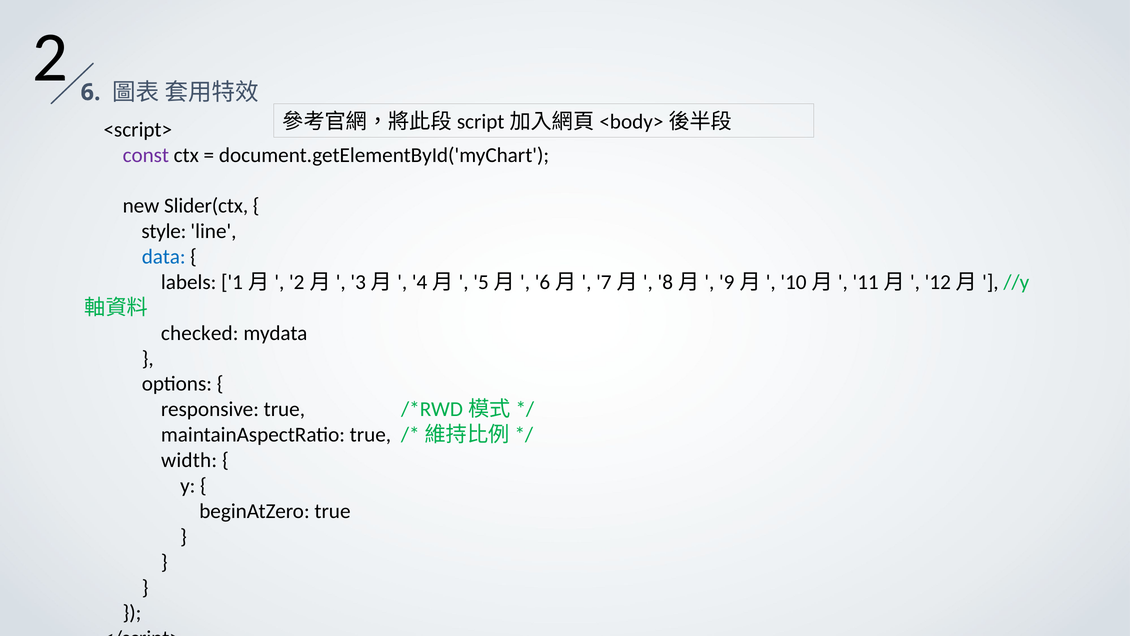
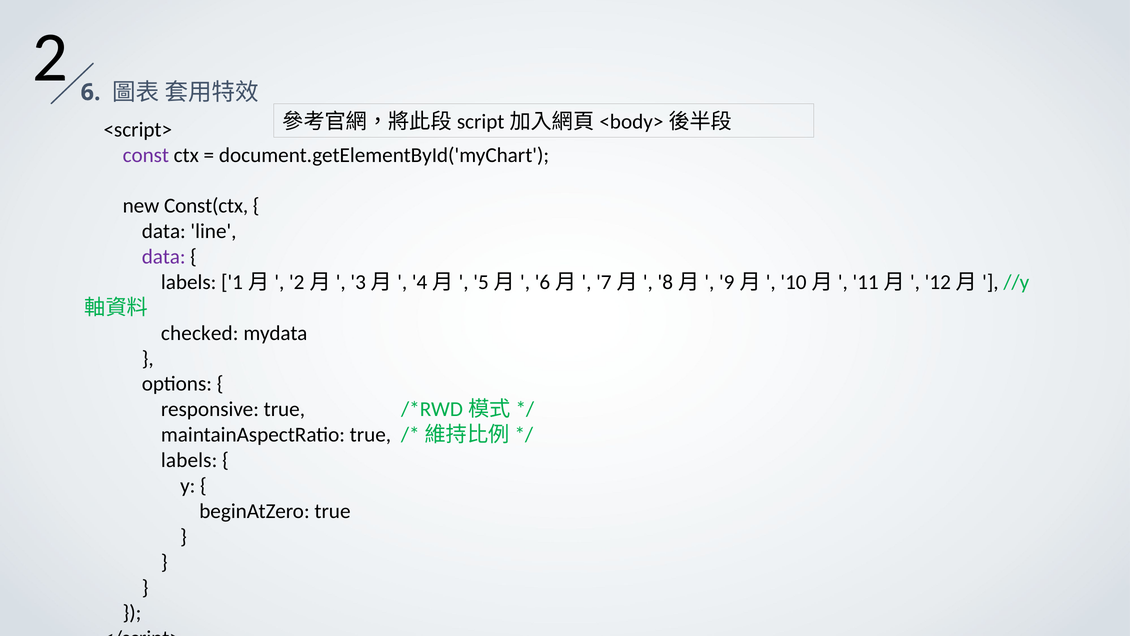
Slider(ctx: Slider(ctx -> Const(ctx
style at (164, 231): style -> data
data at (164, 257) colour: blue -> purple
width at (189, 460): width -> labels
